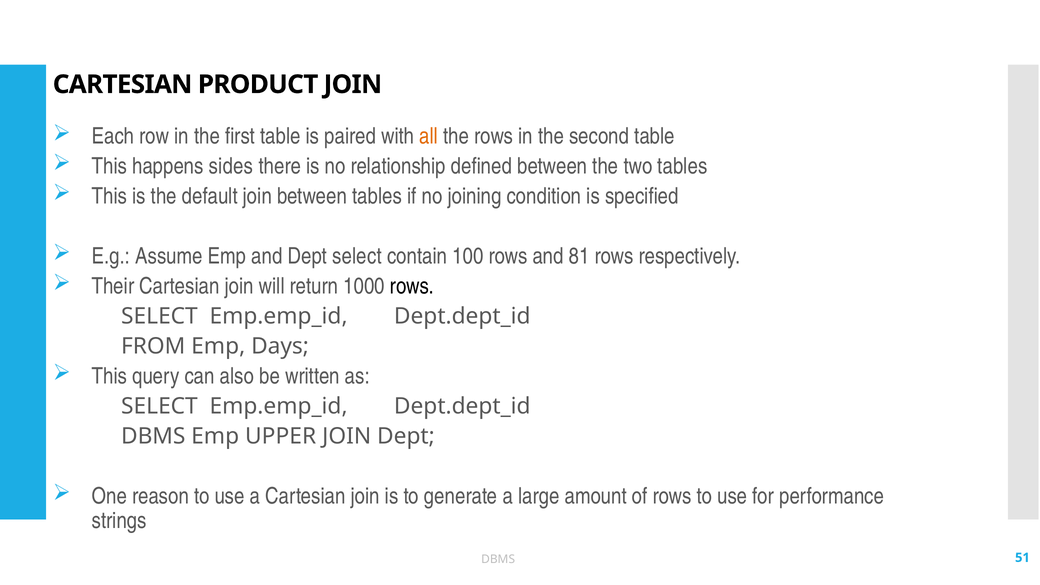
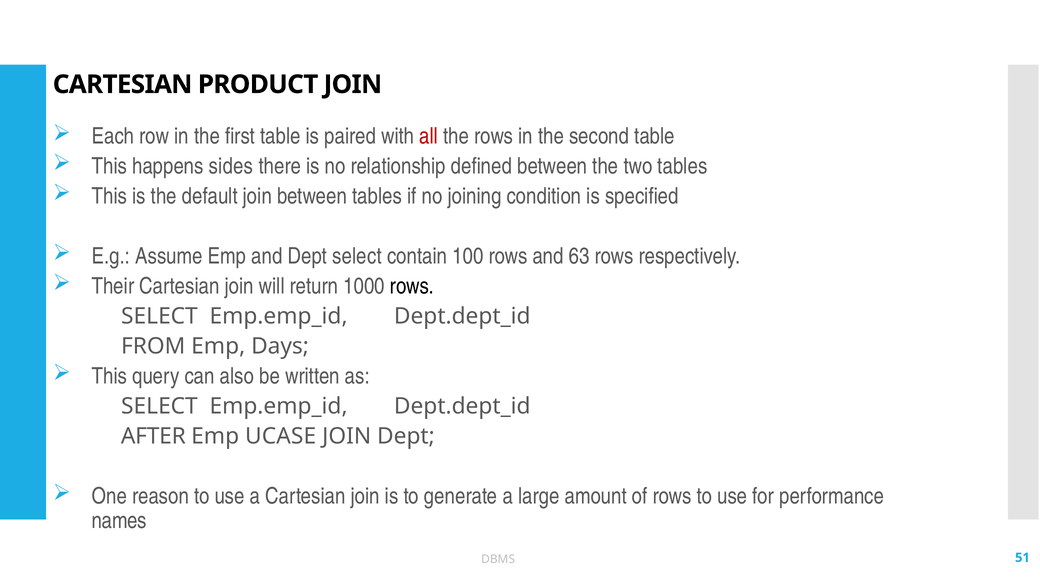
all colour: orange -> red
81: 81 -> 63
DBMS at (153, 436): DBMS -> AFTER
UPPER: UPPER -> UCASE
strings: strings -> names
